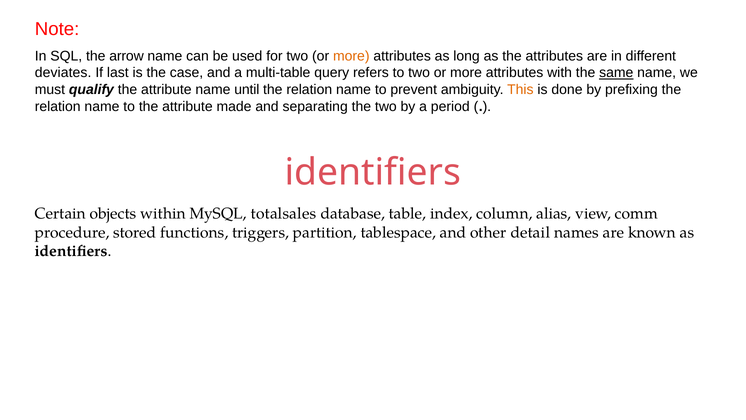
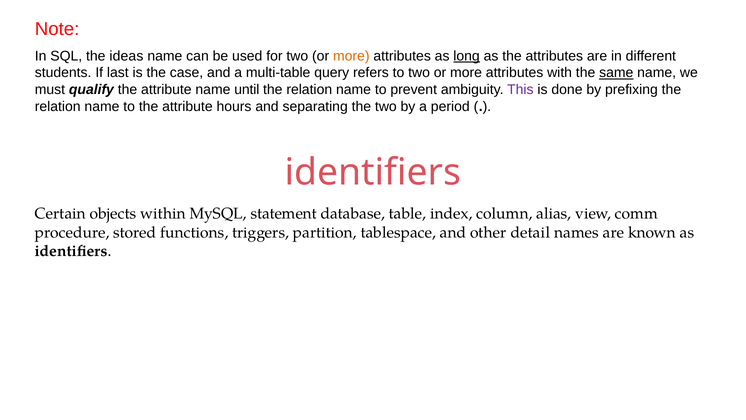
arrow: arrow -> ideas
long underline: none -> present
deviates: deviates -> students
This colour: orange -> purple
made: made -> hours
totalsales: totalsales -> statement
